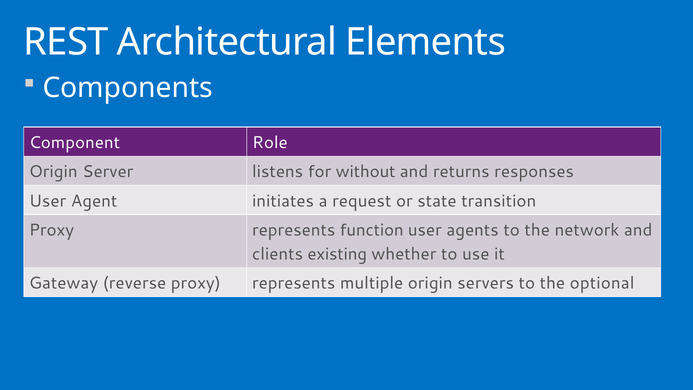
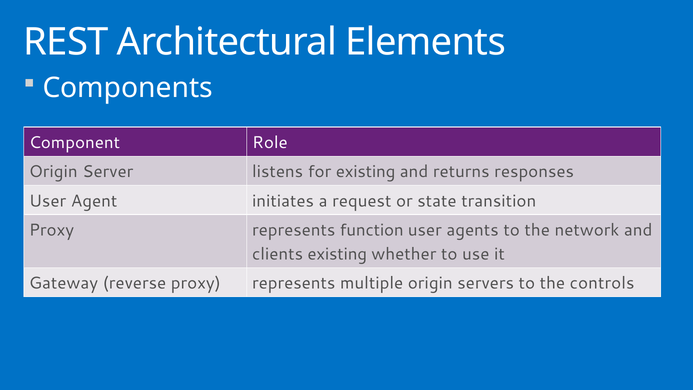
for without: without -> existing
optional: optional -> controls
